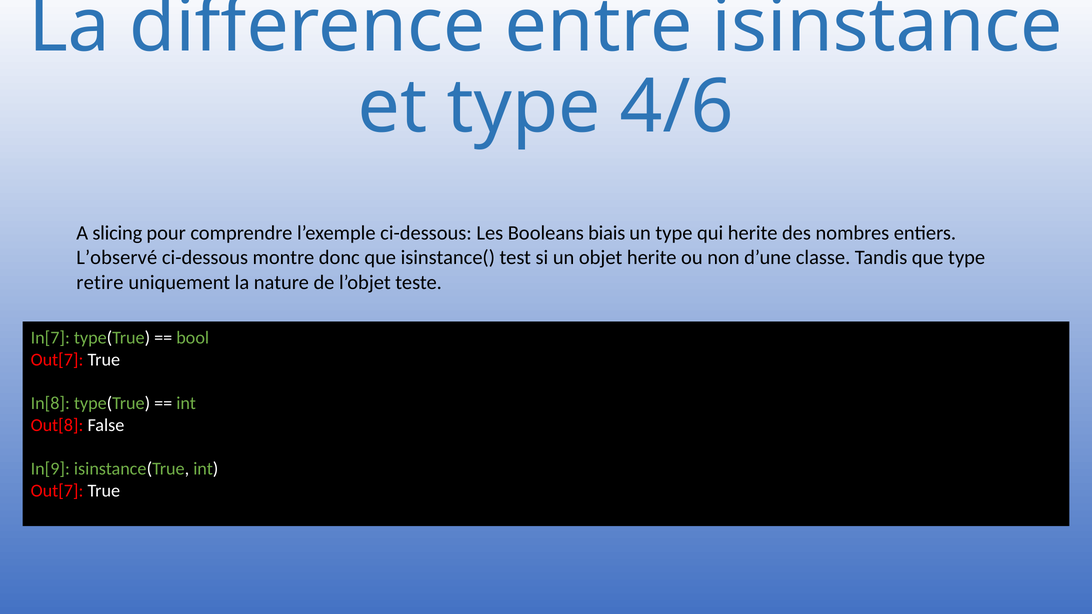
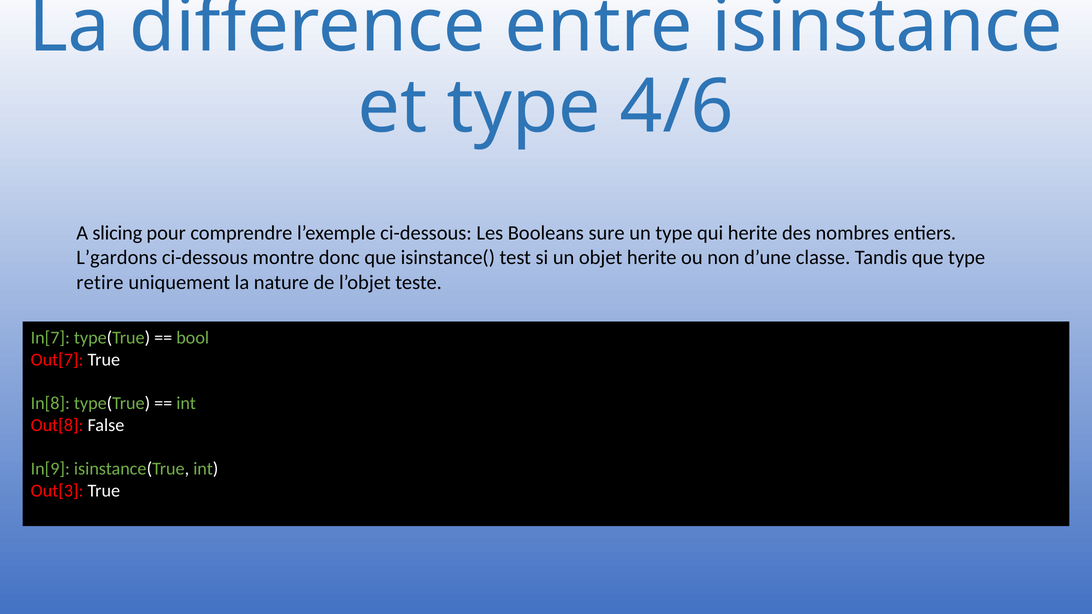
biais: biais -> sure
L’observé: L’observé -> L’gardons
Out[7 at (57, 491): Out[7 -> Out[3
